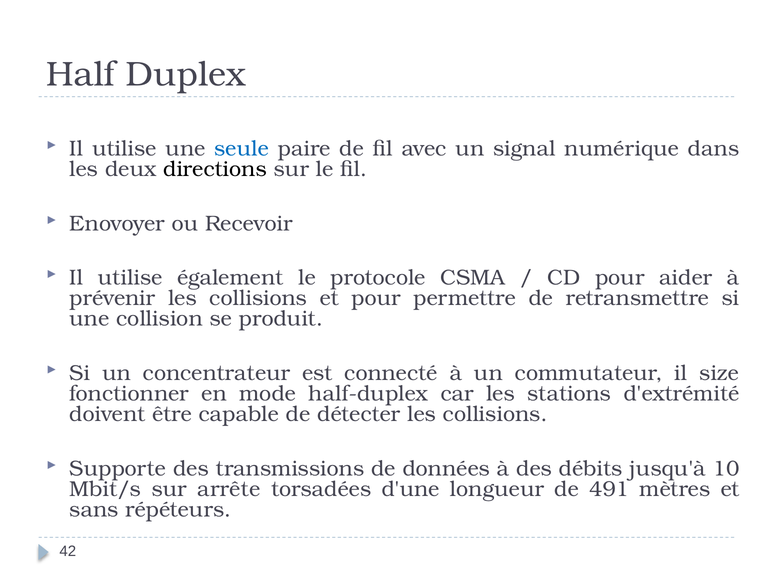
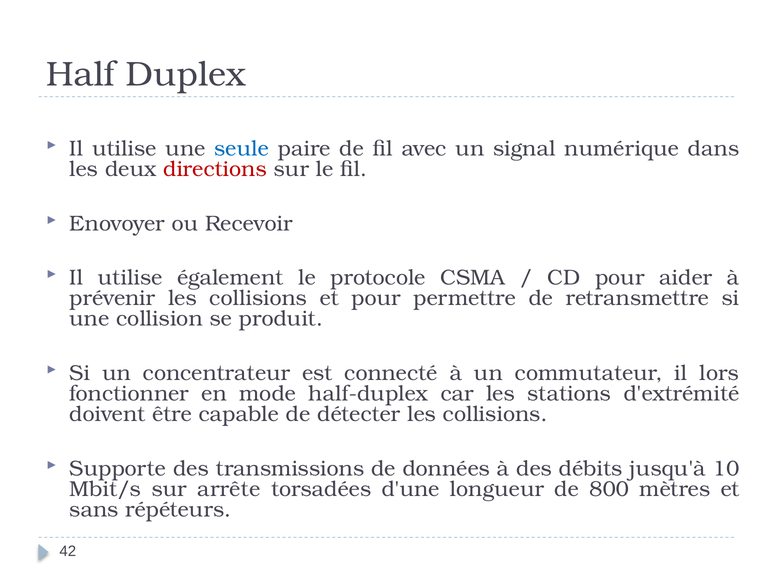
directions colour: black -> red
size: size -> lors
491: 491 -> 800
